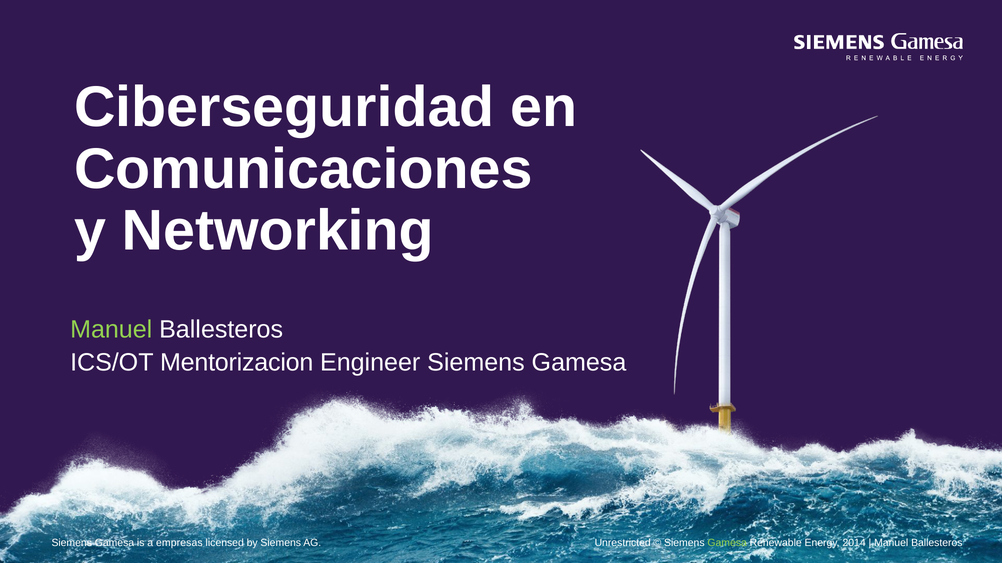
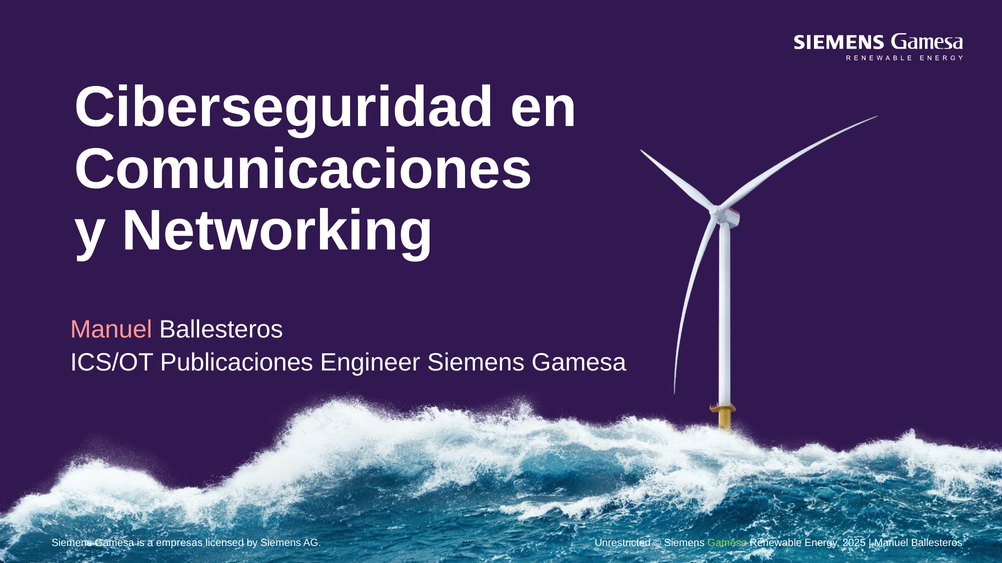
Manuel at (111, 330) colour: light green -> pink
Mentorizacion: Mentorizacion -> Publicaciones
2014: 2014 -> 2025
